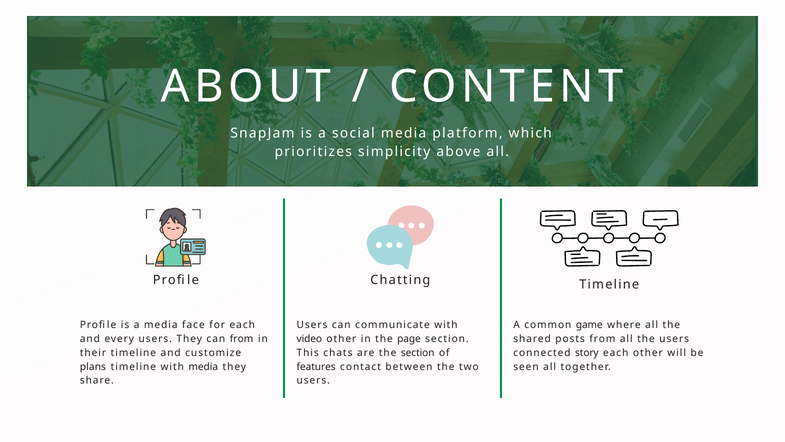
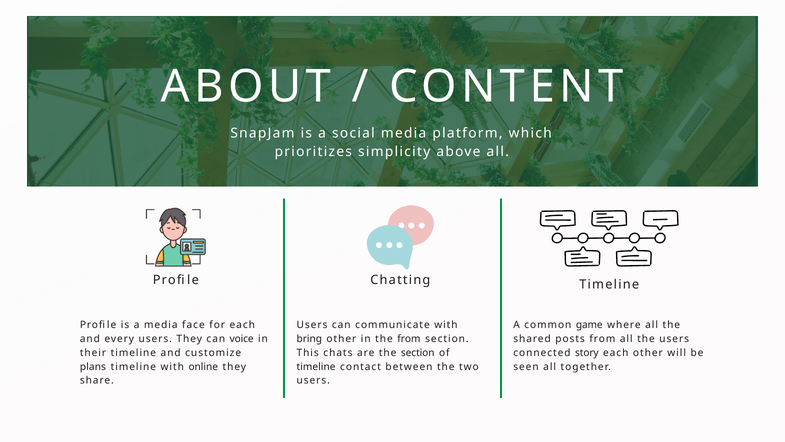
can from: from -> voice
video: video -> bring
the page: page -> from
with media: media -> online
features at (316, 366): features -> timeline
